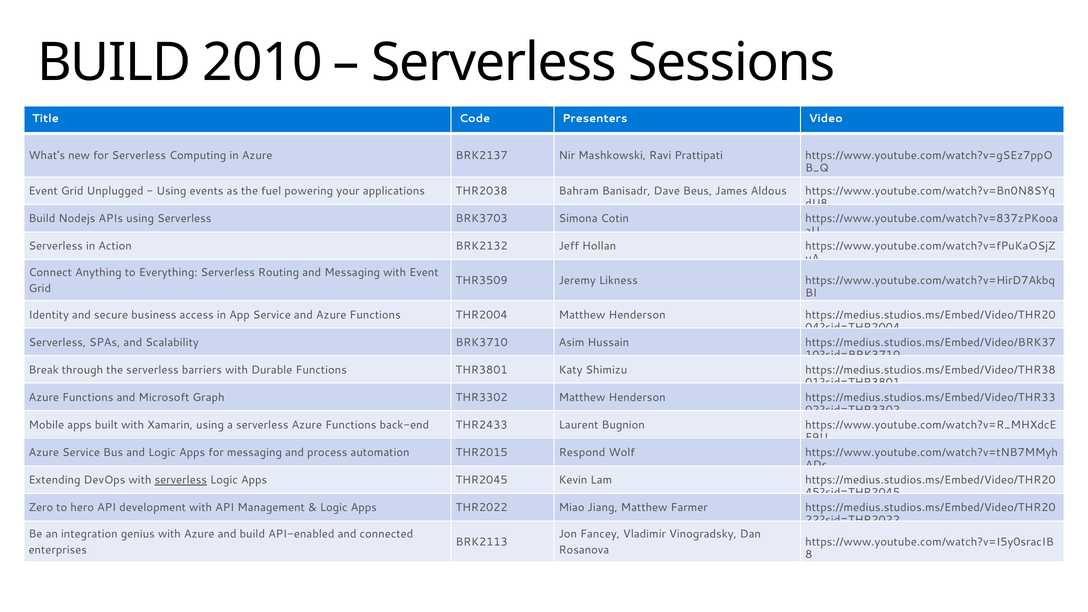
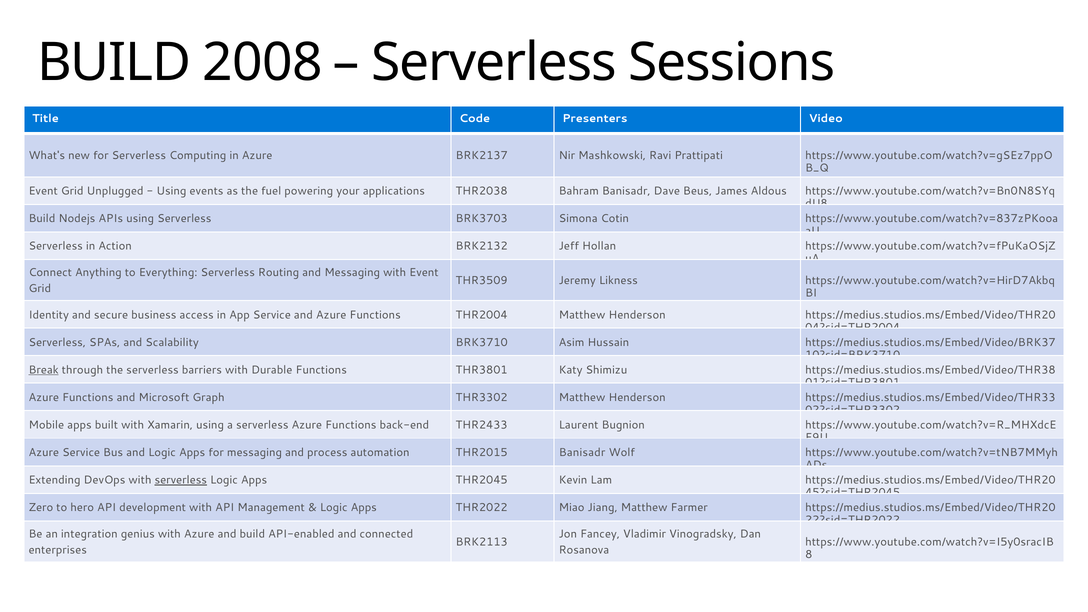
2010: 2010 -> 2008
Break underline: none -> present
Respond at (582, 453): Respond -> Banisadr
